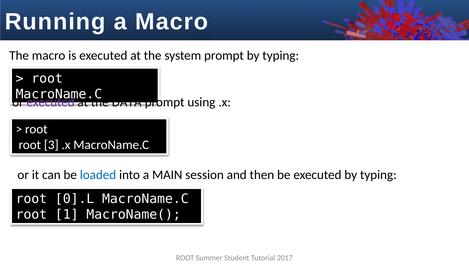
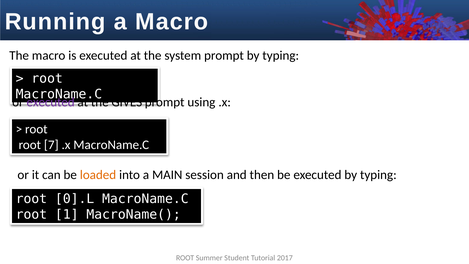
DATA: DATA -> GIVES
3: 3 -> 7
loaded colour: blue -> orange
